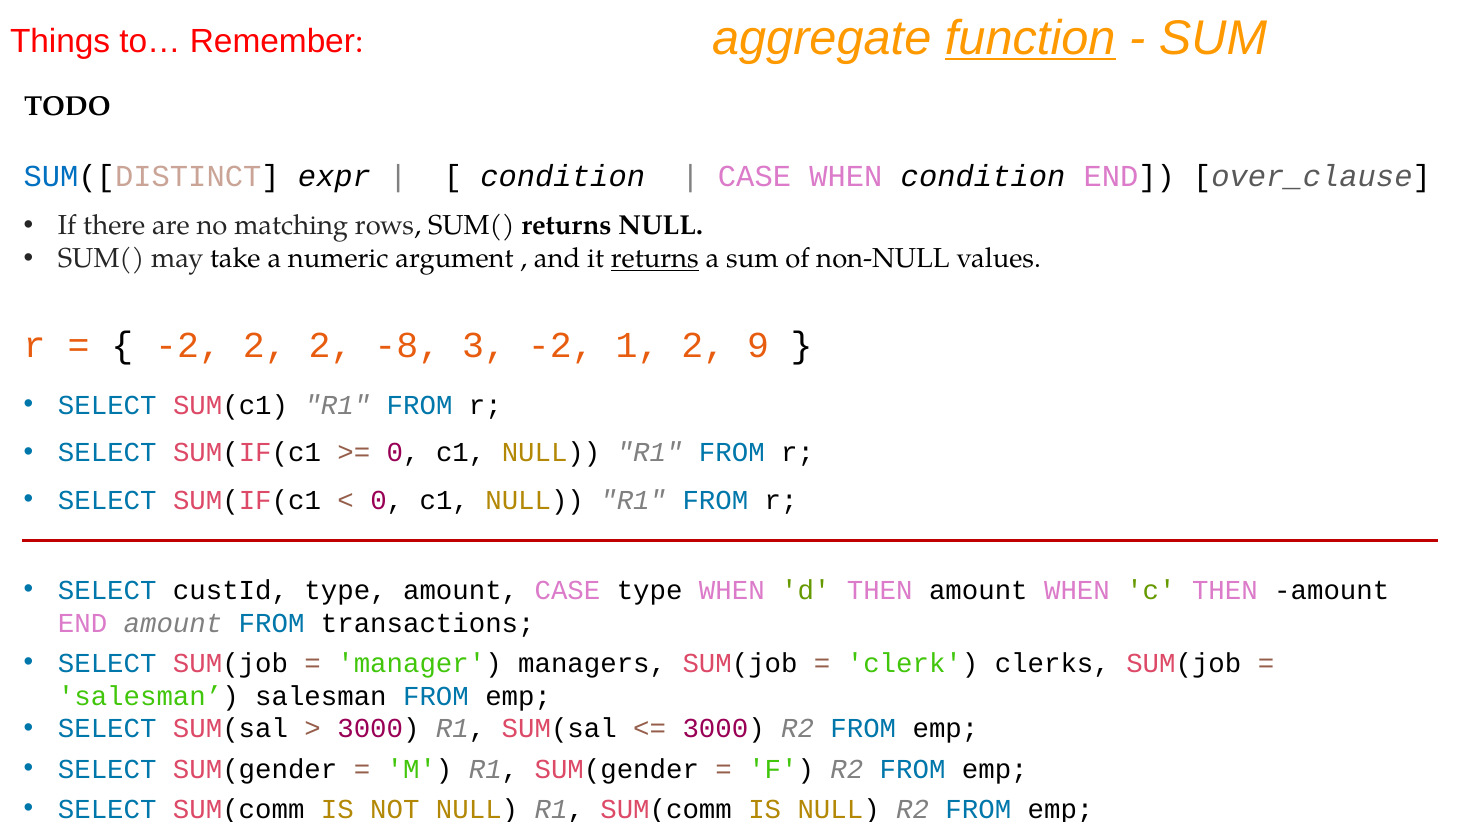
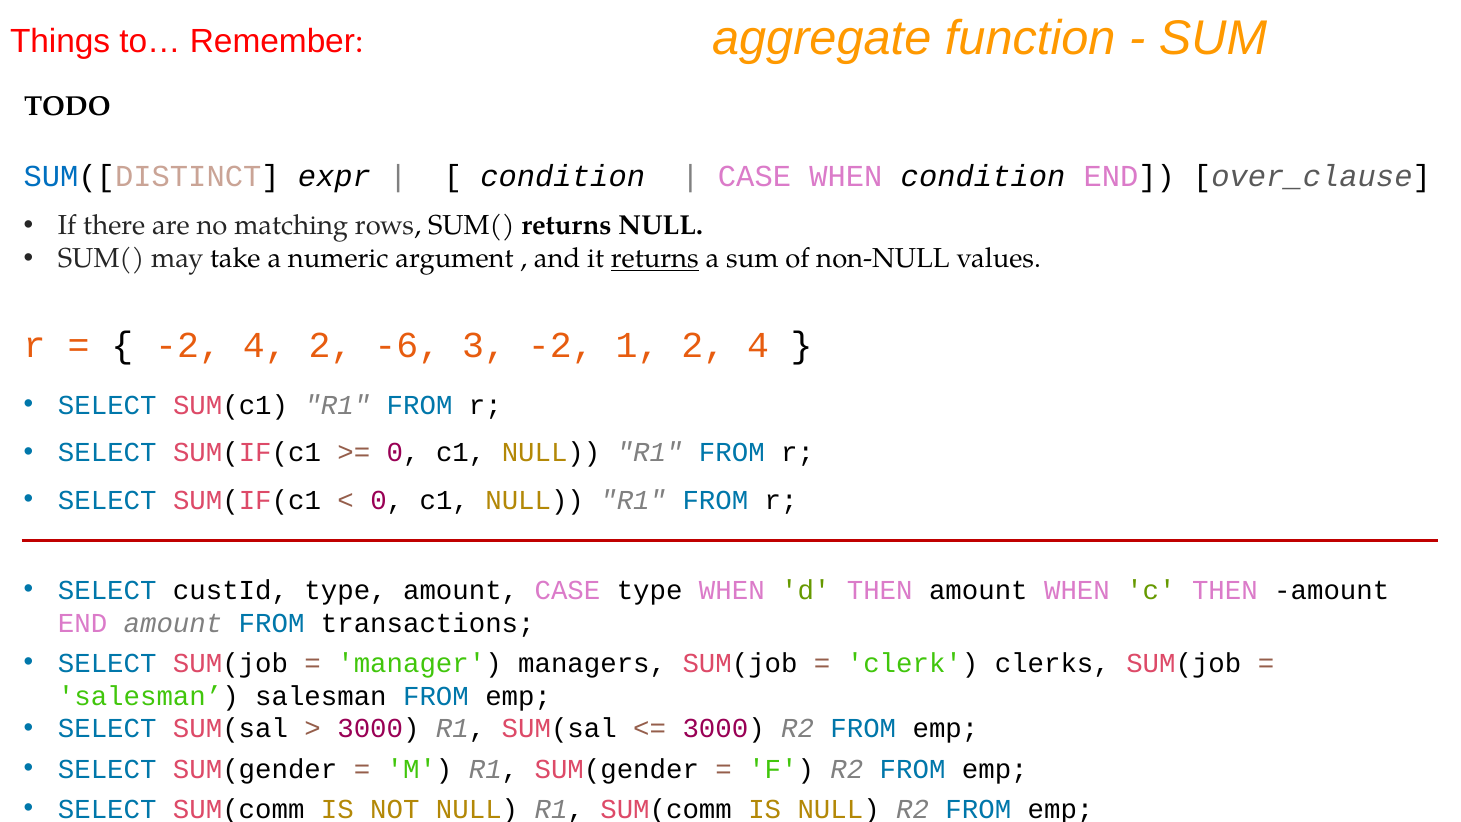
function underline: present -> none
-2 2: 2 -> 4
-8: -8 -> -6
2 9: 9 -> 4
